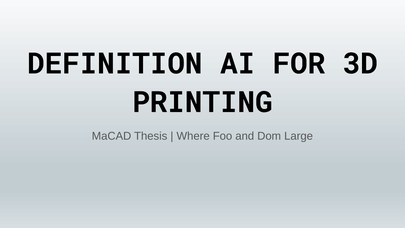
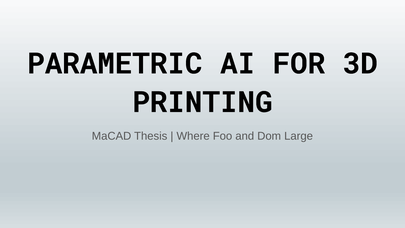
DEFINITION: DEFINITION -> PARAMETRIC
